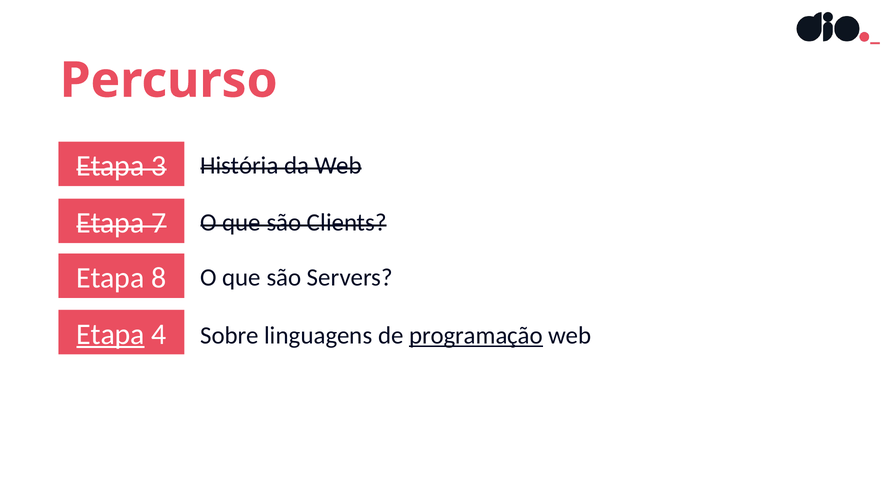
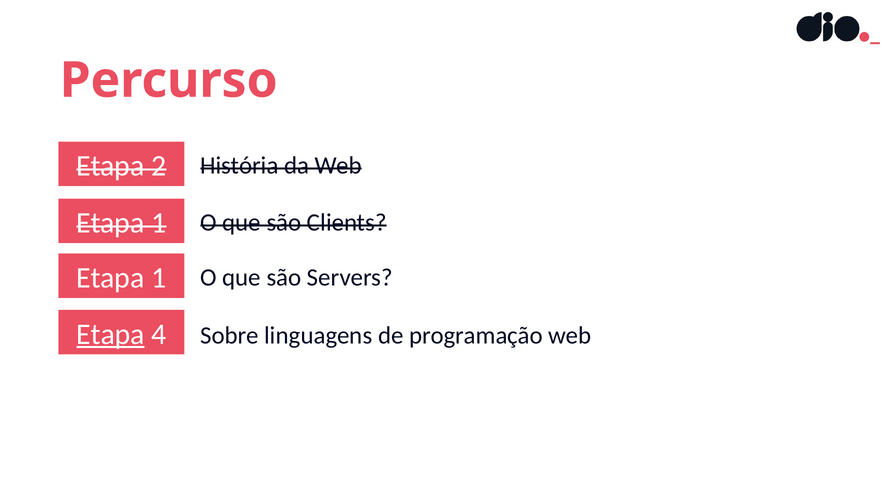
3: 3 -> 2
7 at (159, 223): 7 -> 1
8 at (159, 278): 8 -> 1
programação underline: present -> none
